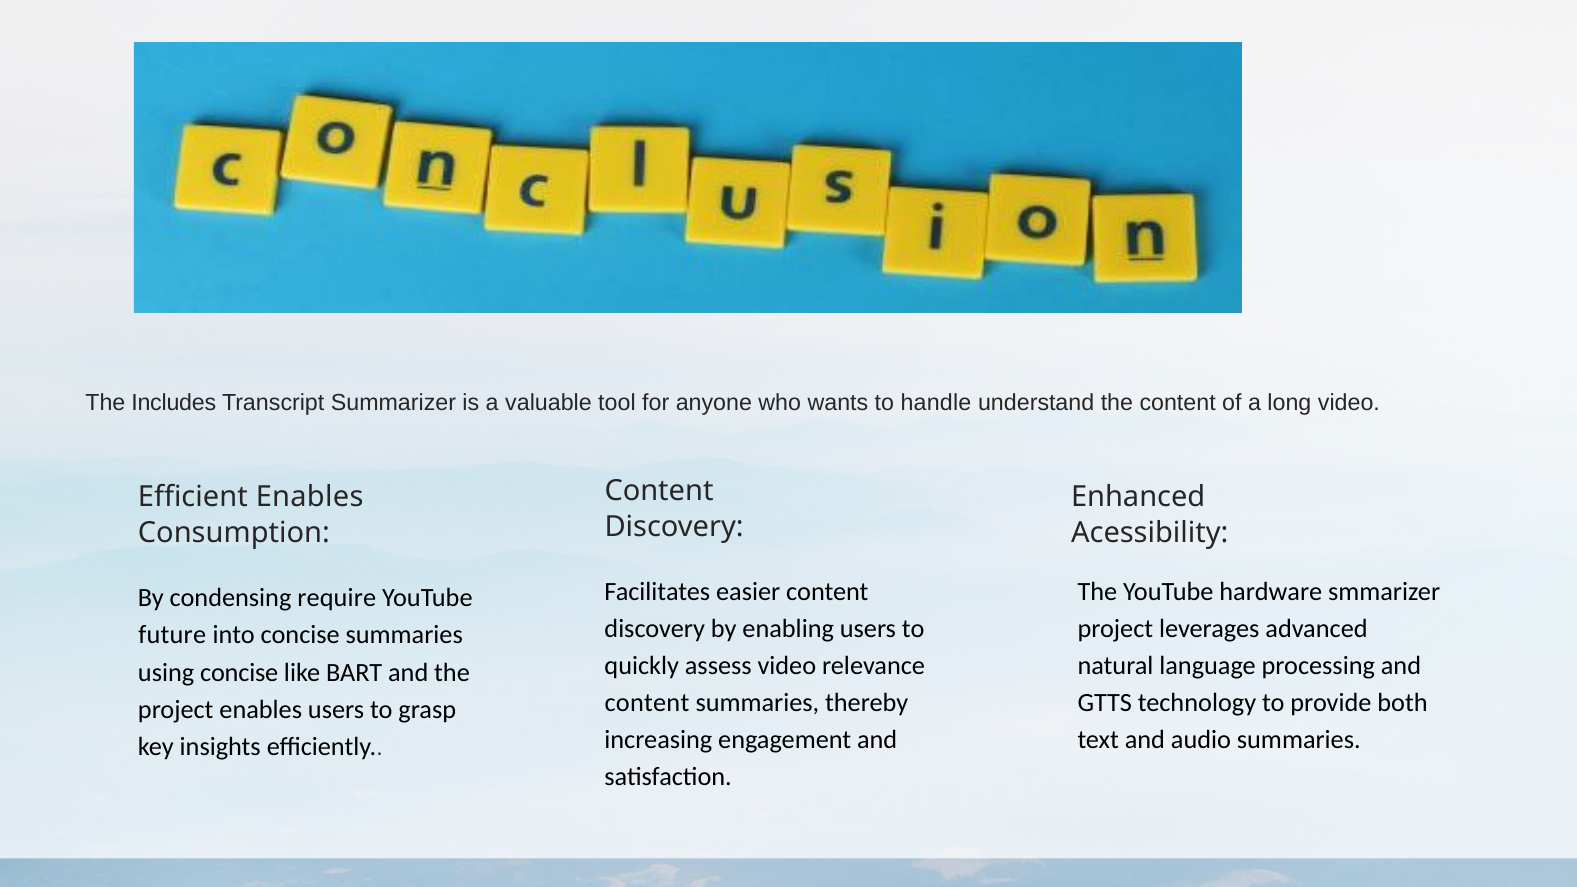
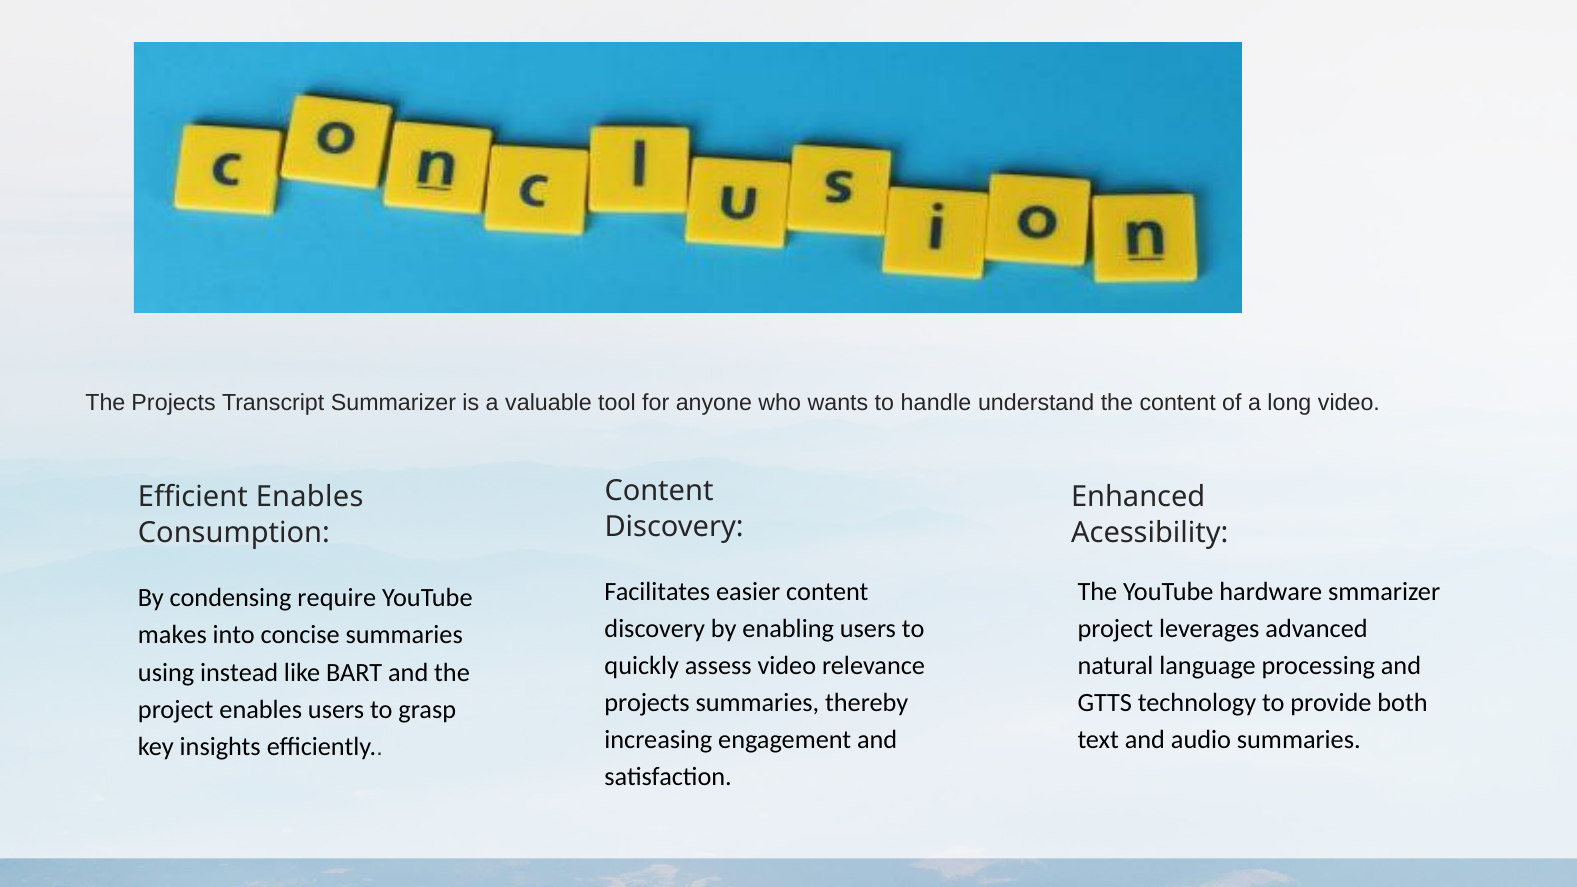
The Includes: Includes -> Projects
future: future -> makes
using concise: concise -> instead
content at (647, 703): content -> projects
